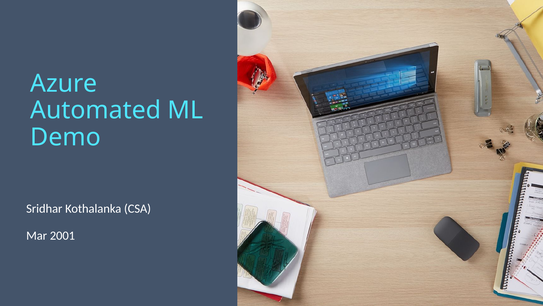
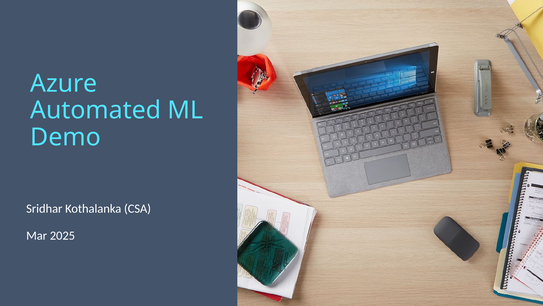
2001: 2001 -> 2025
